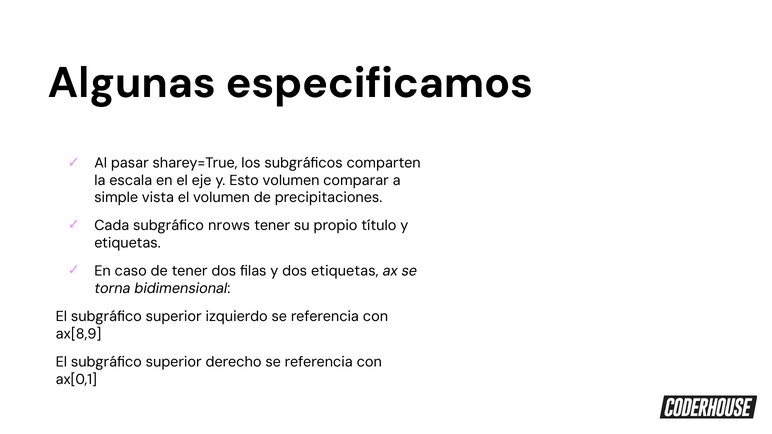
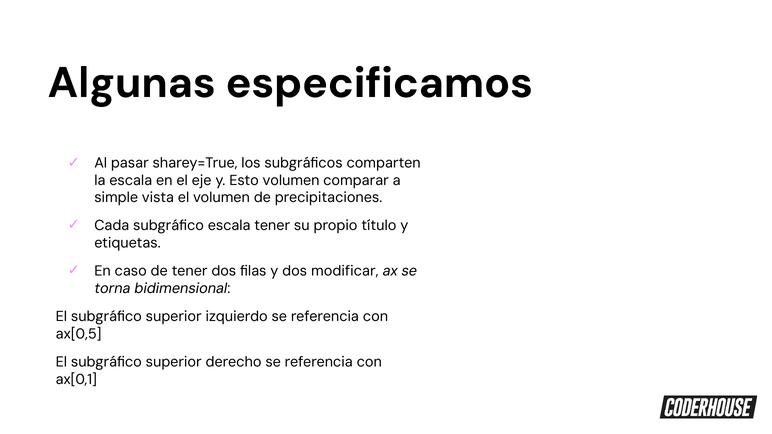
subgráfico nrows: nrows -> escala
dos etiquetas: etiquetas -> modificar
ax[8,9: ax[8,9 -> ax[0,5
